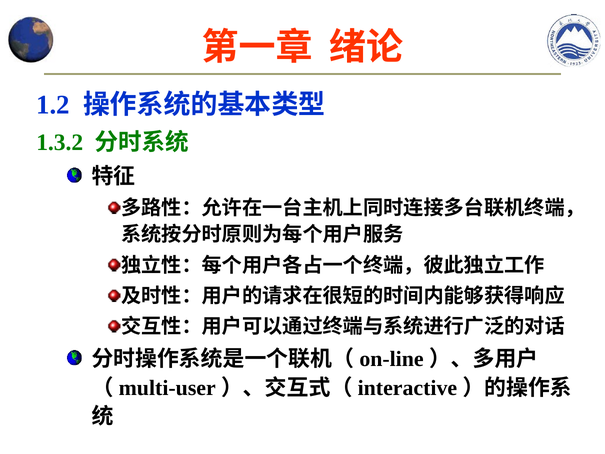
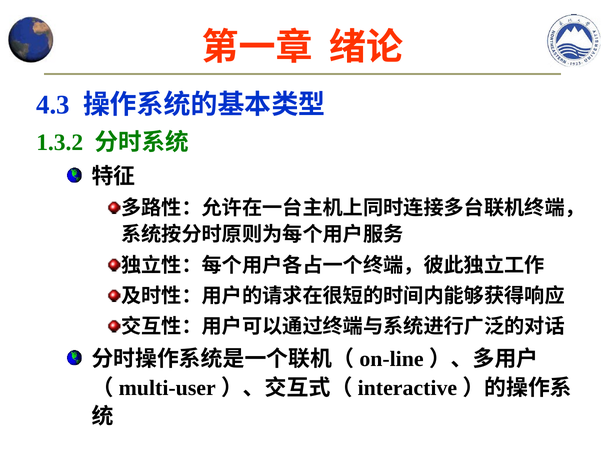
1.2: 1.2 -> 4.3
